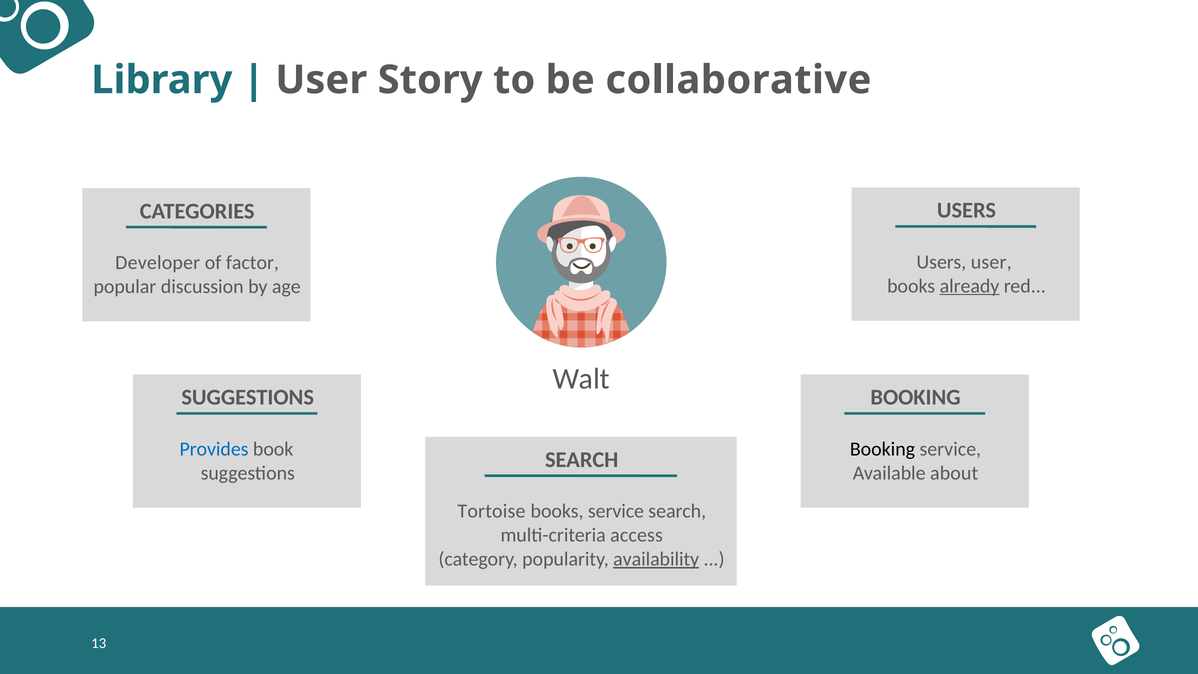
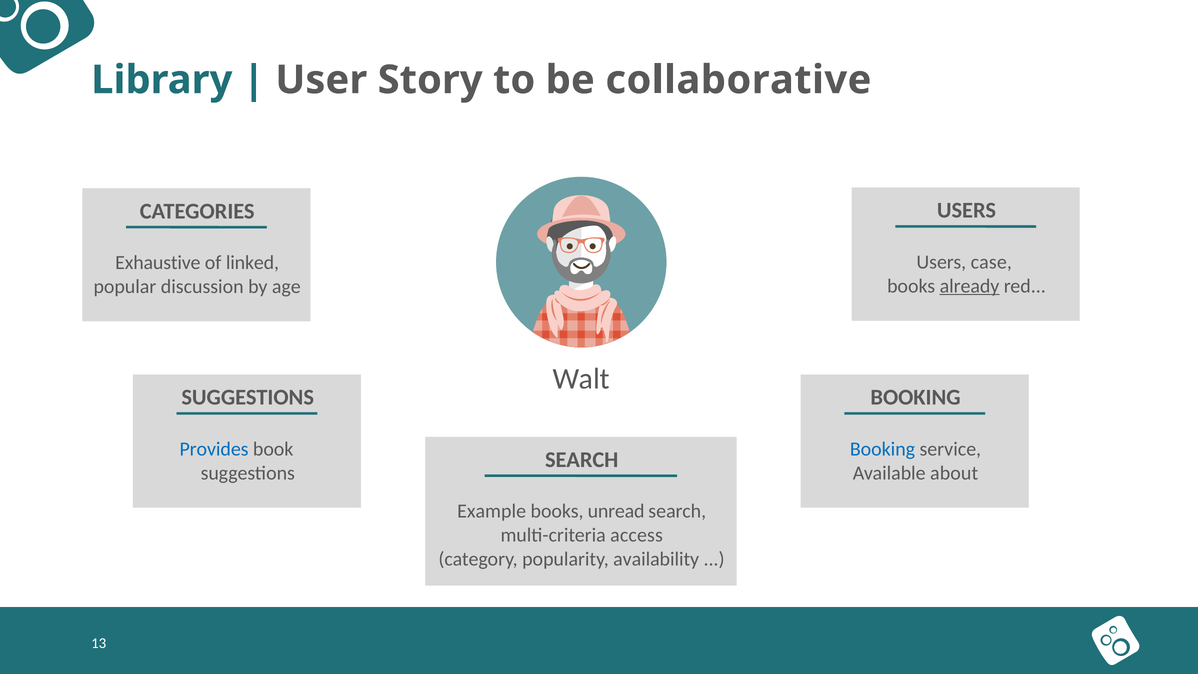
Users user: user -> case
Developer: Developer -> Exhaustive
factor: factor -> linked
Booking at (883, 449) colour: black -> blue
Tortoise: Tortoise -> Example
books service: service -> unread
availability underline: present -> none
